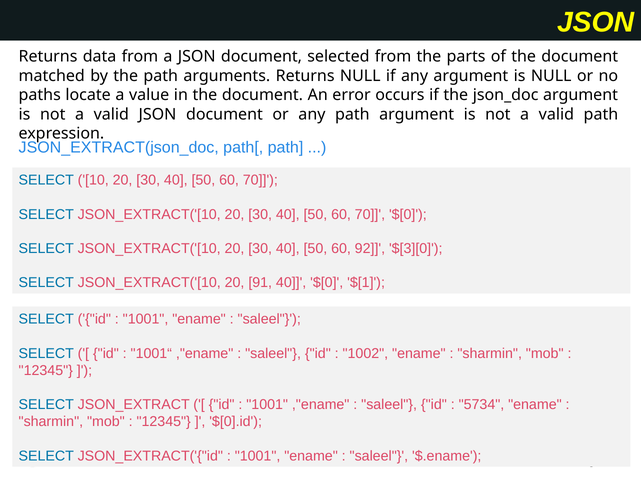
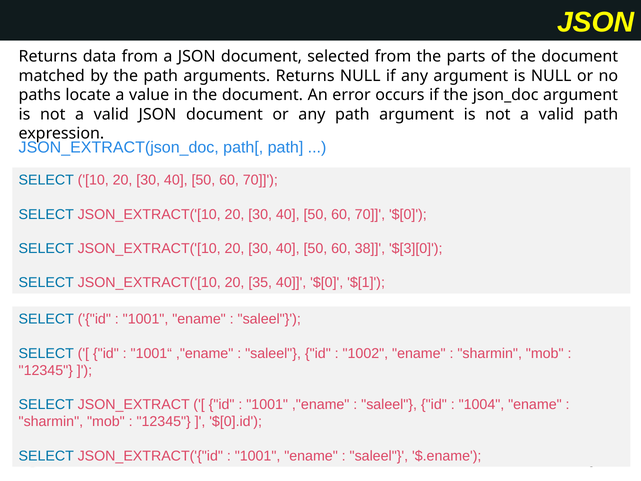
92: 92 -> 38
91: 91 -> 35
5734: 5734 -> 1004
